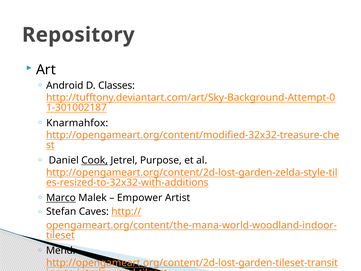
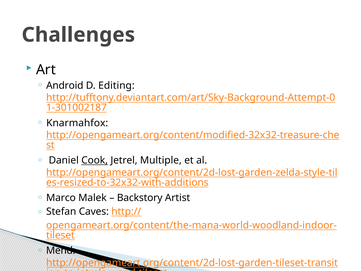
Repository: Repository -> Challenges
Classes: Classes -> Editing
Purpose: Purpose -> Multiple
Marco underline: present -> none
Empower: Empower -> Backstory
